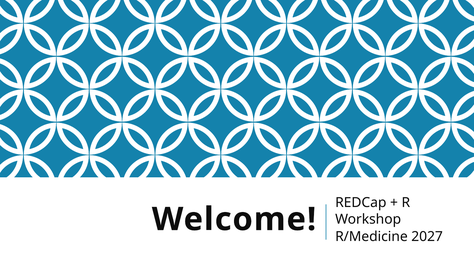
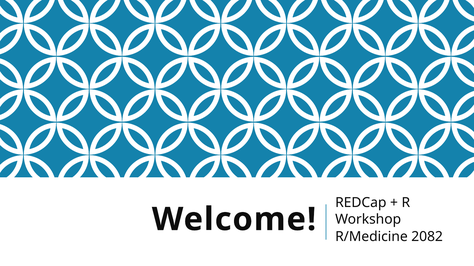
2027: 2027 -> 2082
